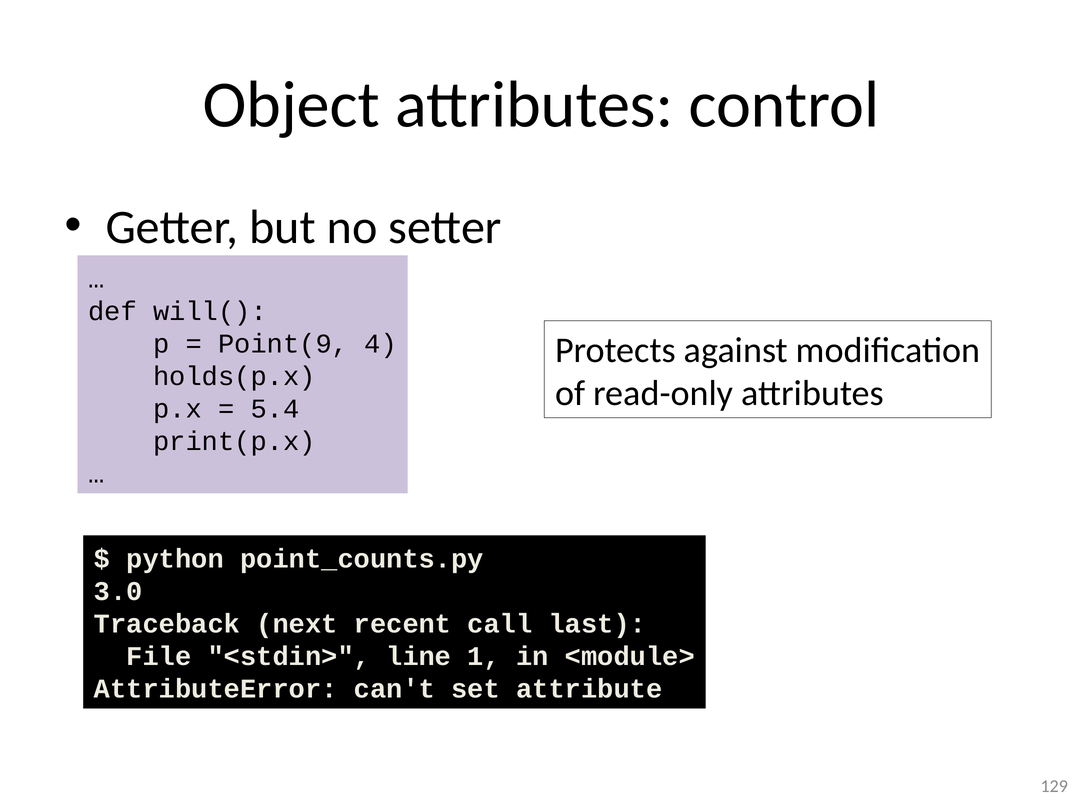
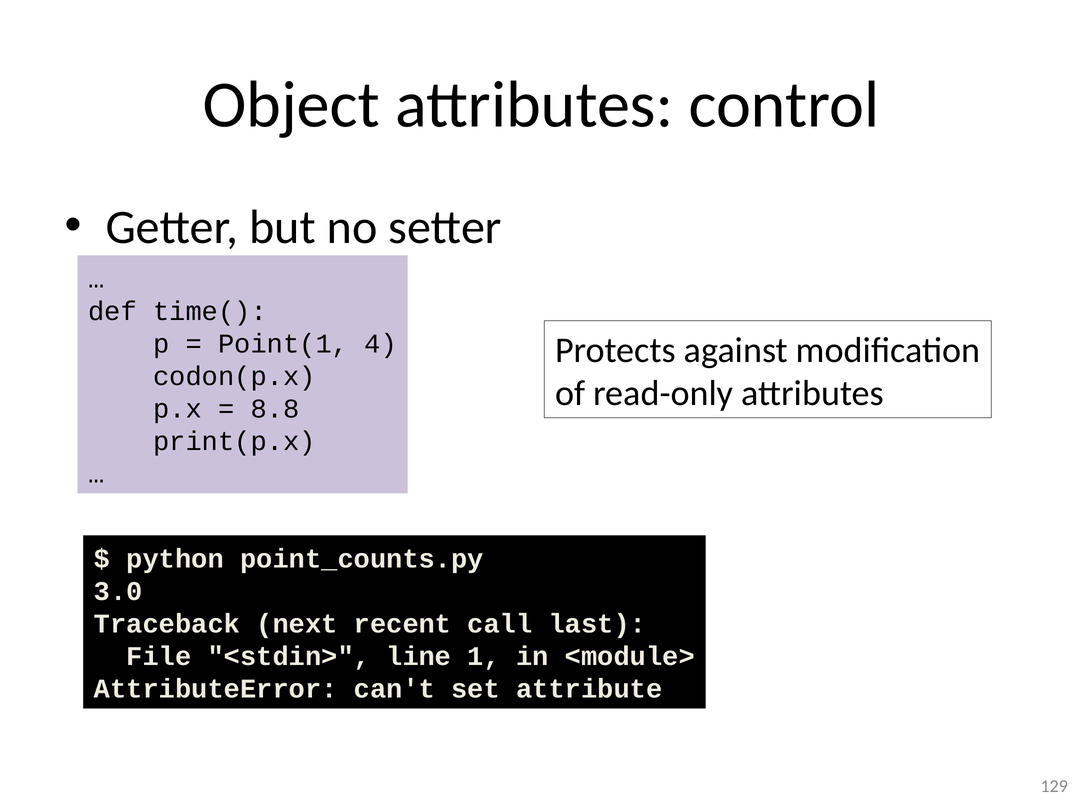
will(: will( -> time(
Point(9: Point(9 -> Point(1
holds(p.x: holds(p.x -> codon(p.x
5.4: 5.4 -> 8.8
